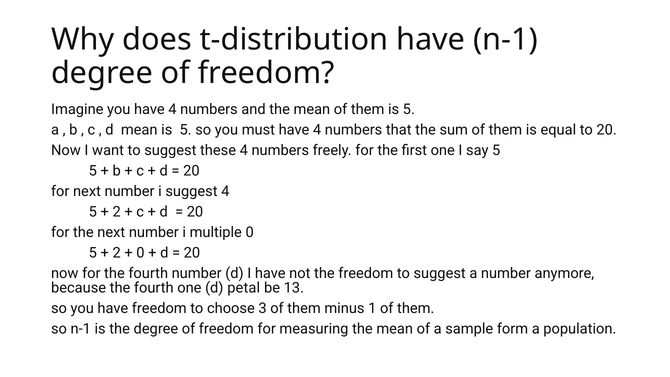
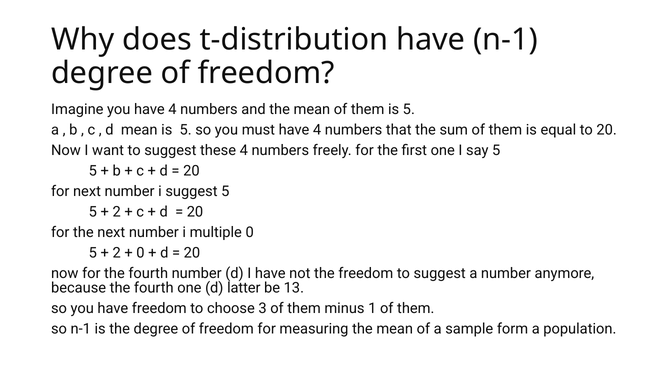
suggest 4: 4 -> 5
petal: petal -> latter
